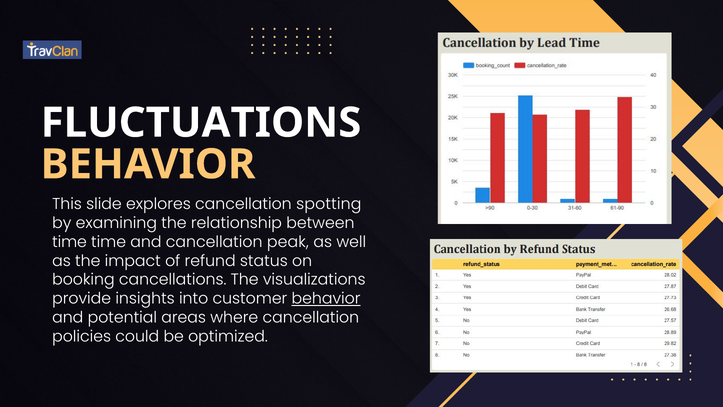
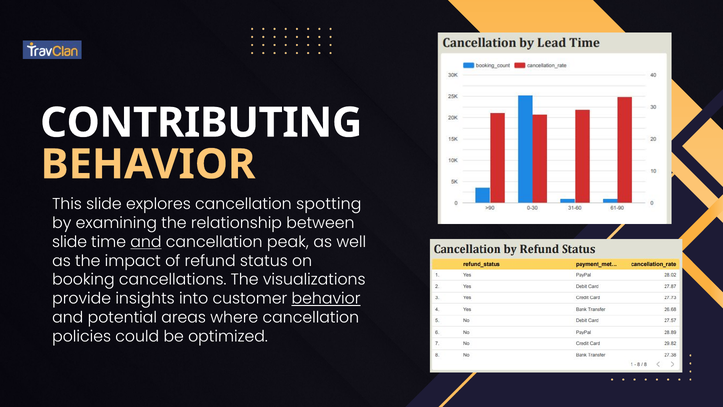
FLUCTUATIONS: FLUCTUATIONS -> CONTRIBUTING
time at (70, 242): time -> slide
and at (146, 242) underline: none -> present
